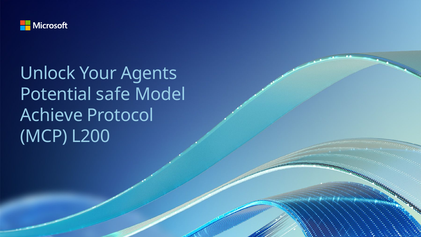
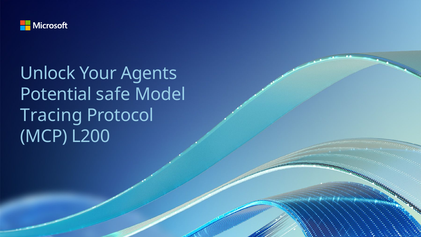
Achieve: Achieve -> Tracing
